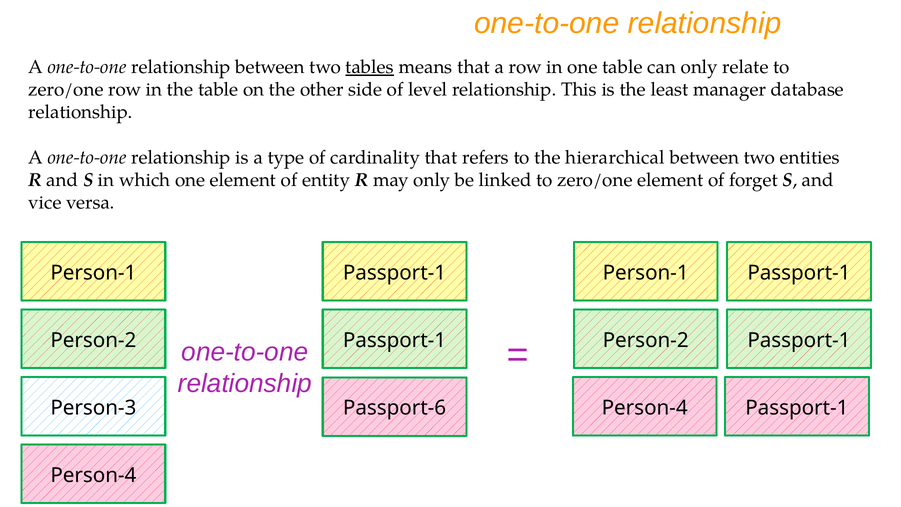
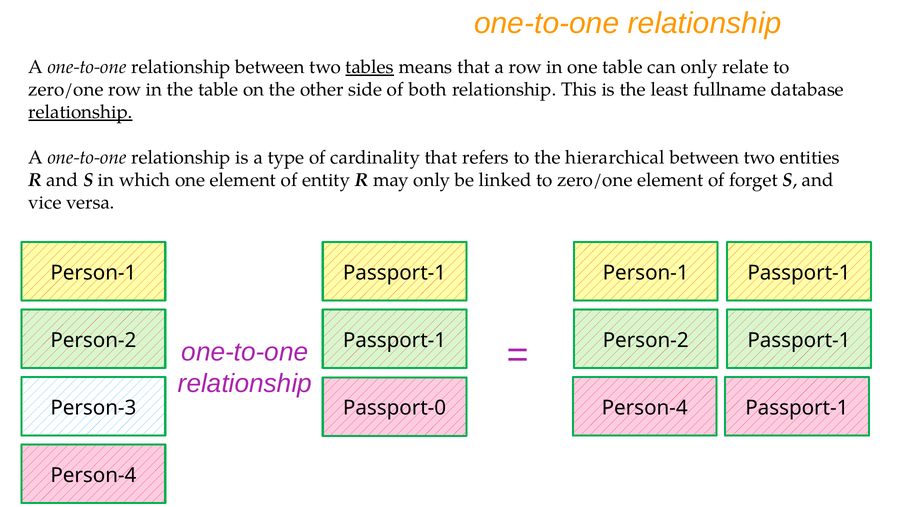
level: level -> both
manager: manager -> fullname
relationship at (80, 112) underline: none -> present
Passport-6: Passport-6 -> Passport-0
